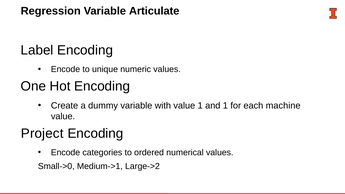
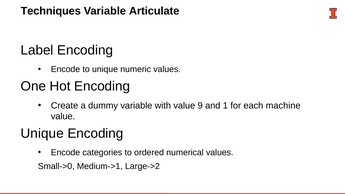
Regression: Regression -> Techniques
value 1: 1 -> 9
Project at (42, 133): Project -> Unique
